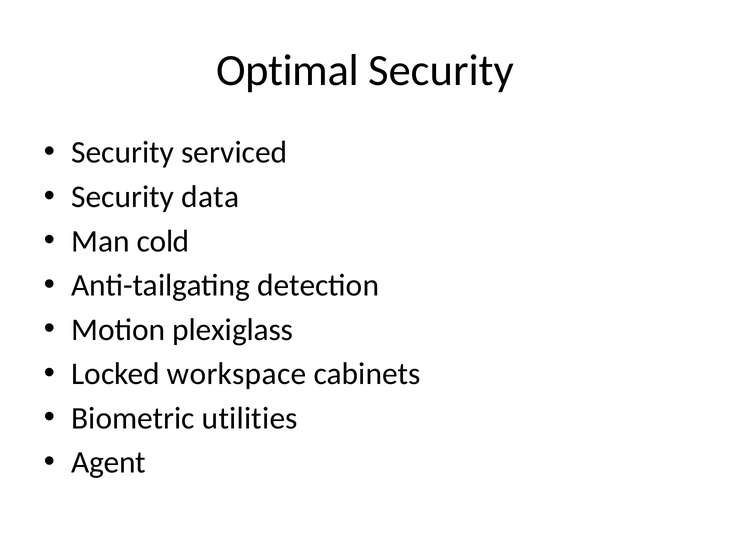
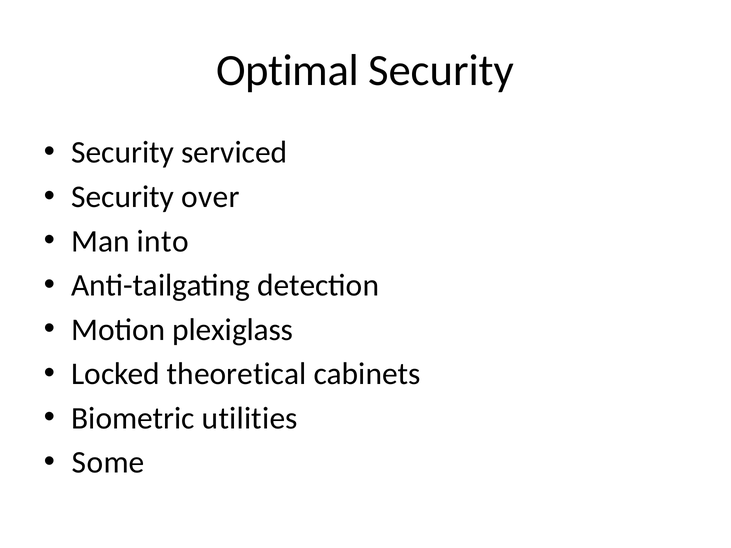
data: data -> over
cold: cold -> into
workspace: workspace -> theoretical
Agent: Agent -> Some
